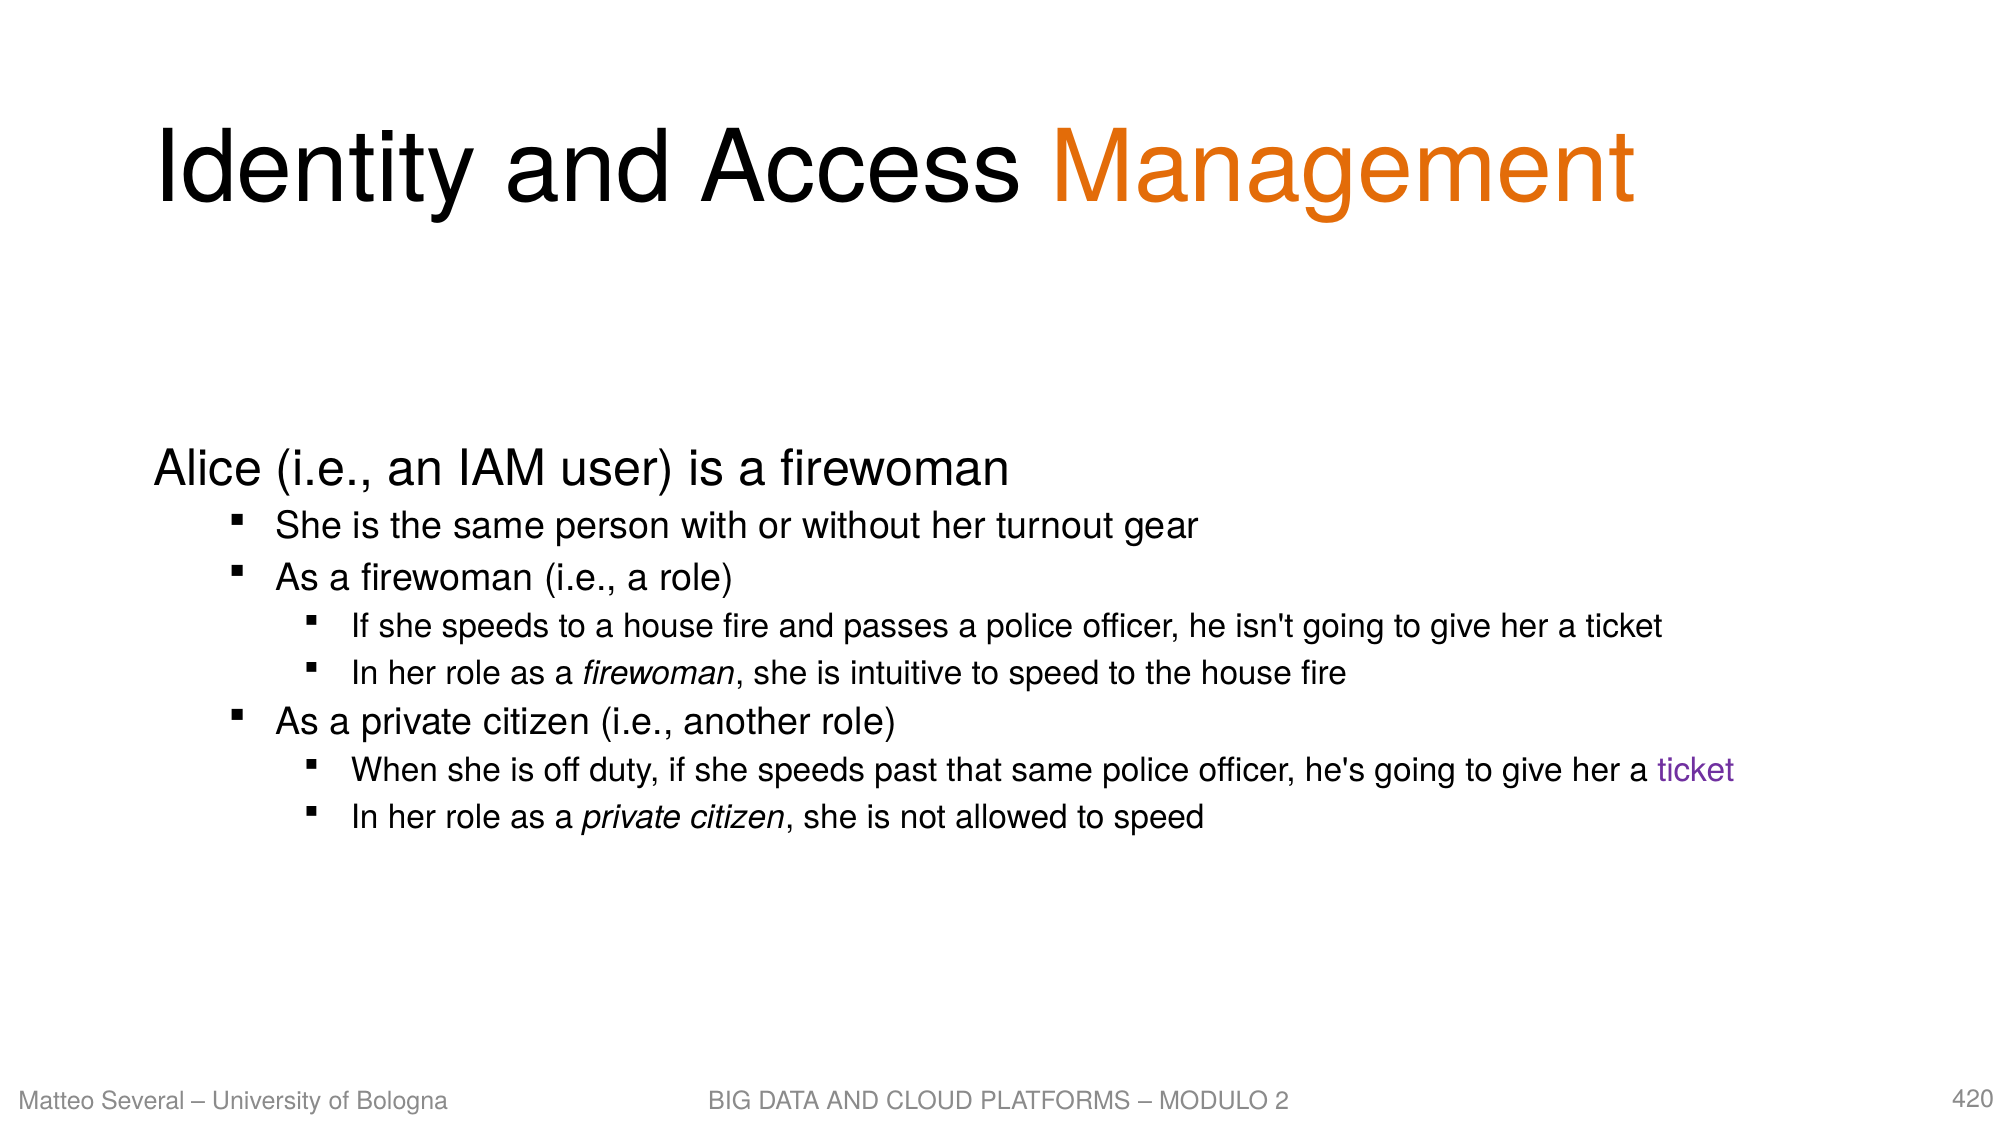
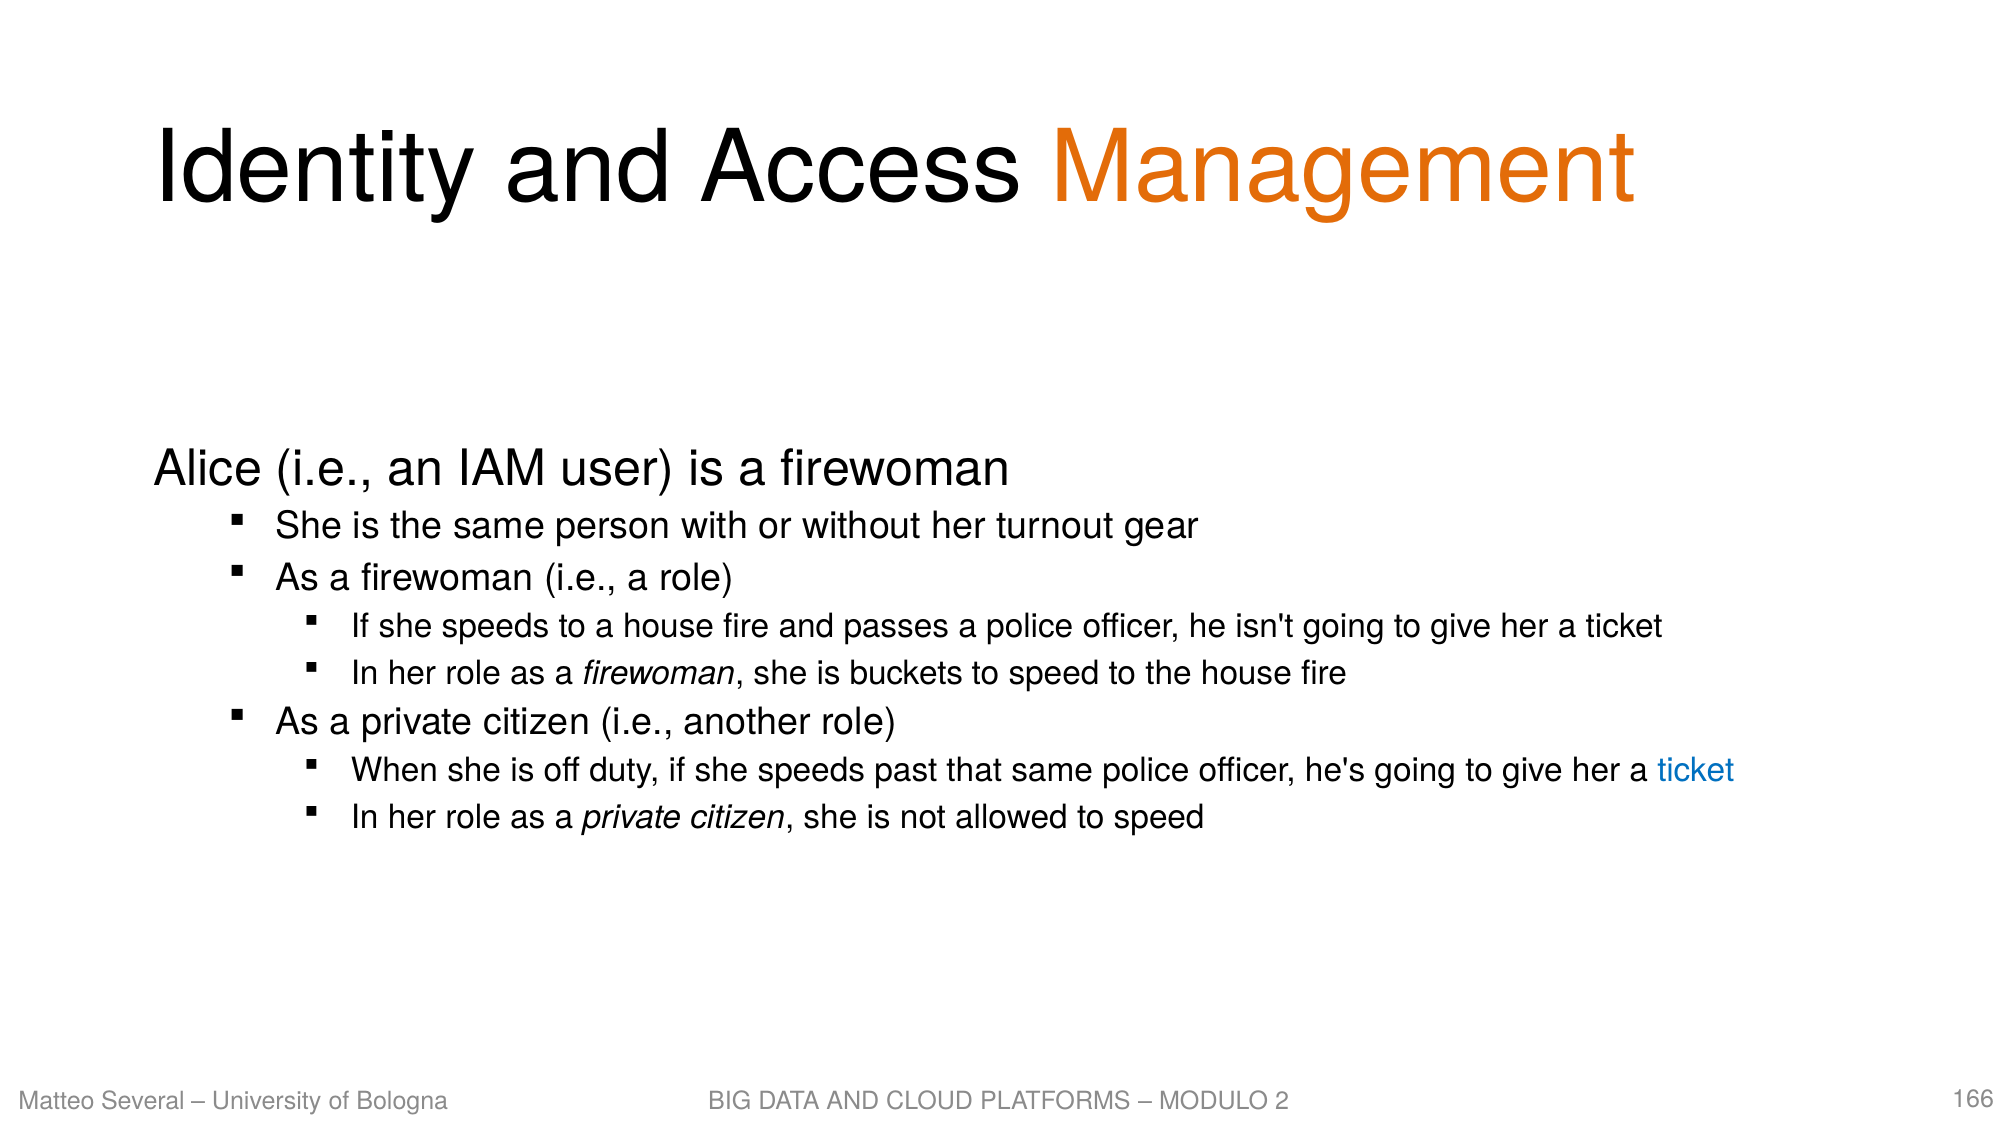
intuitive: intuitive -> buckets
ticket at (1696, 771) colour: purple -> blue
420: 420 -> 166
